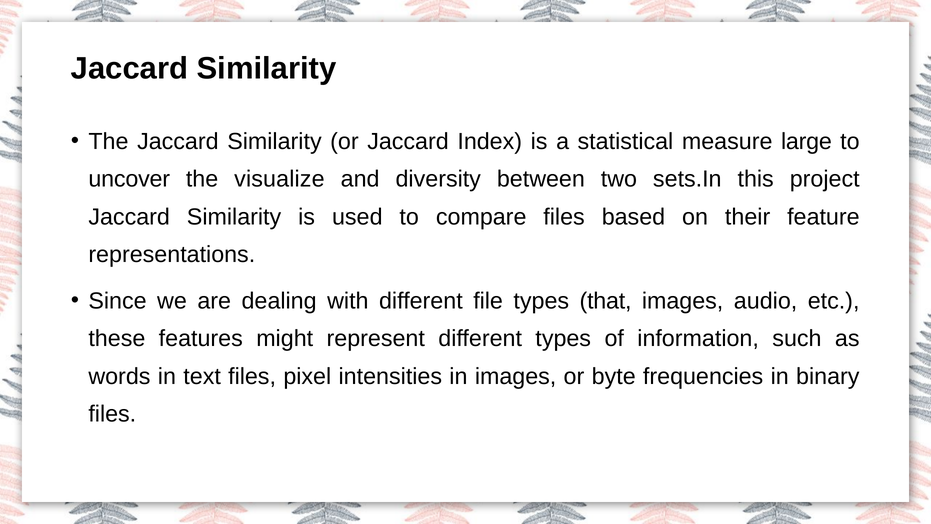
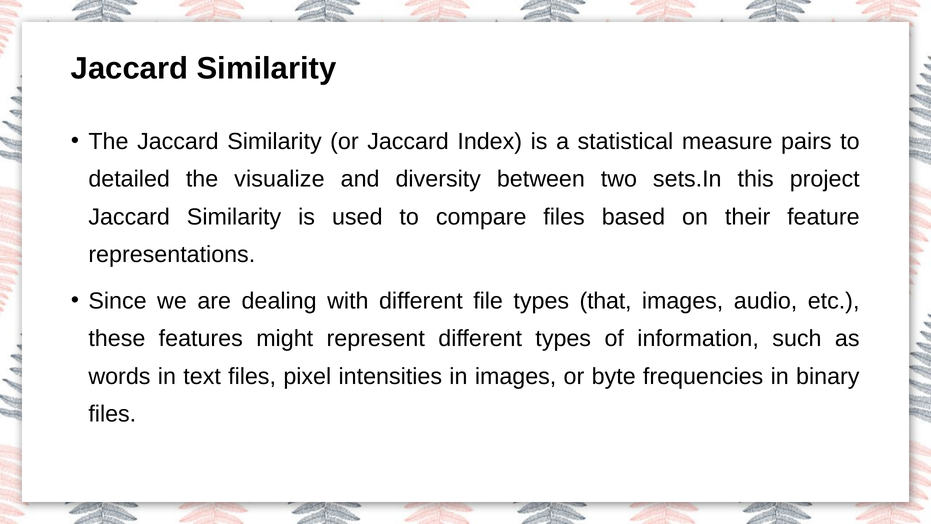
large: large -> pairs
uncover: uncover -> detailed
